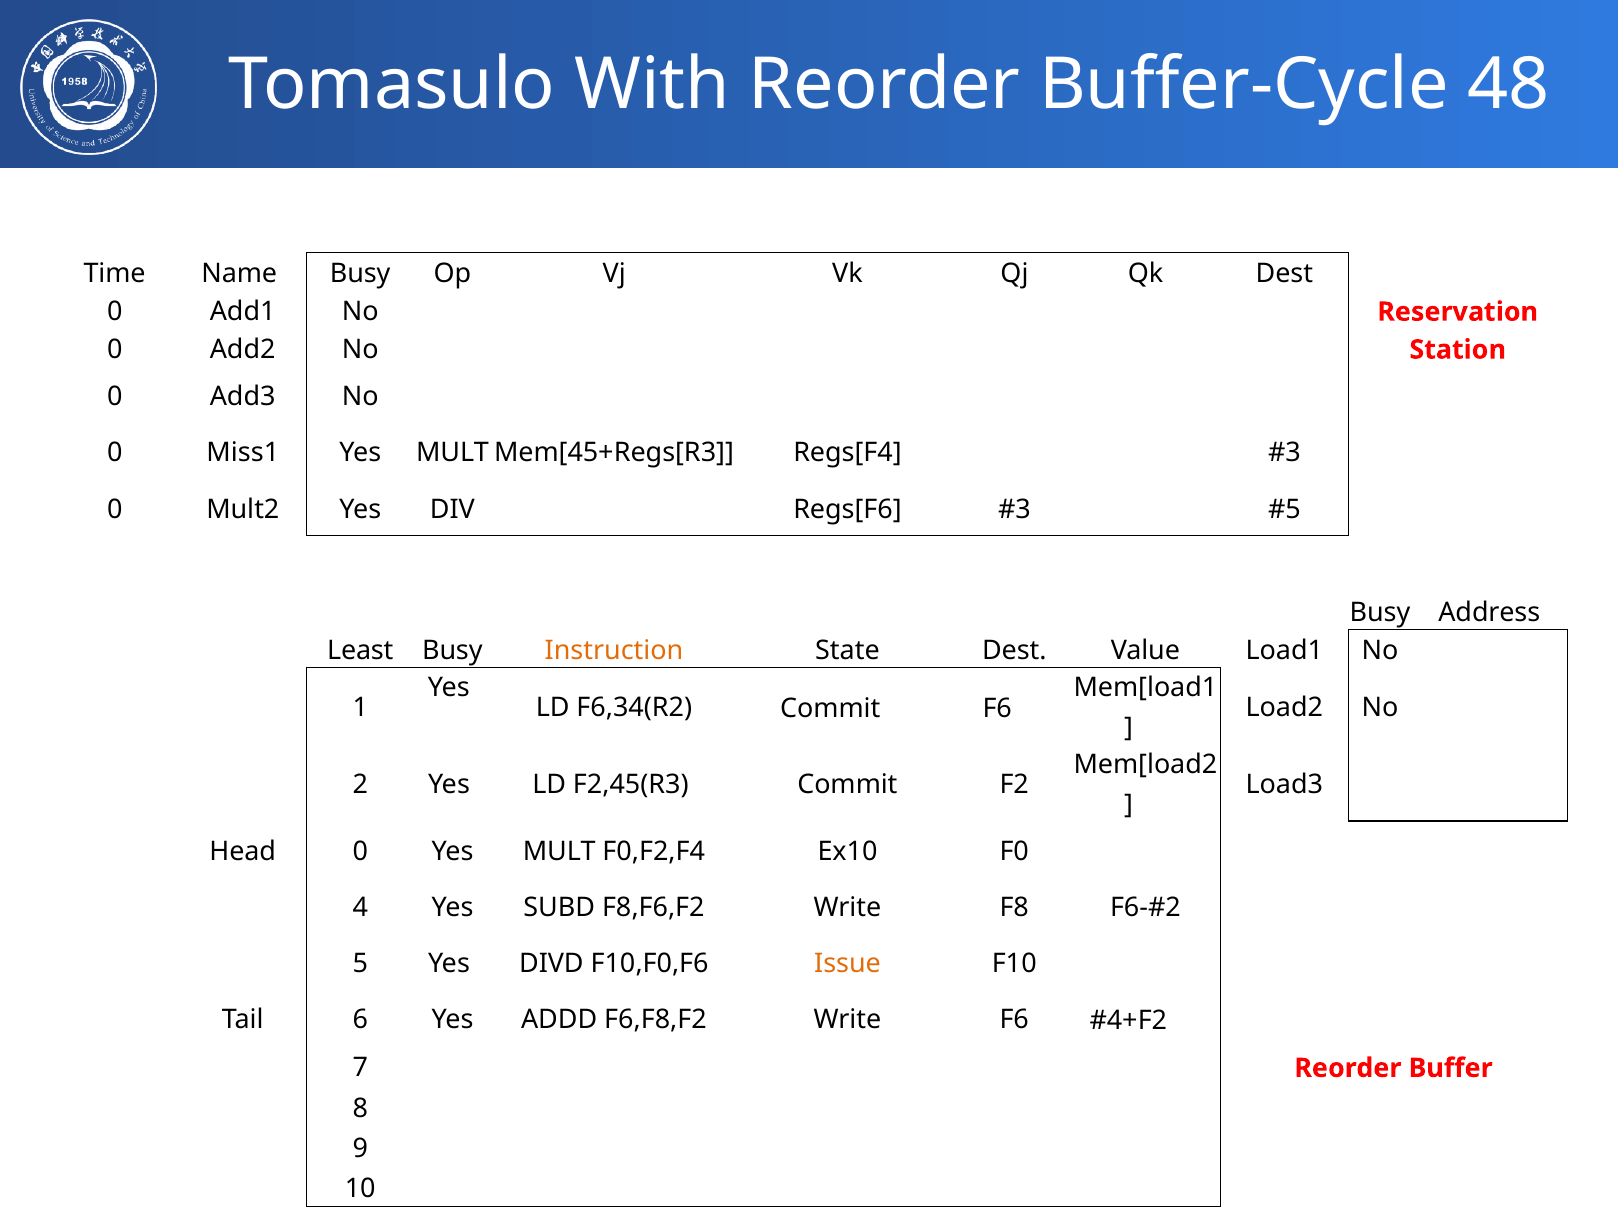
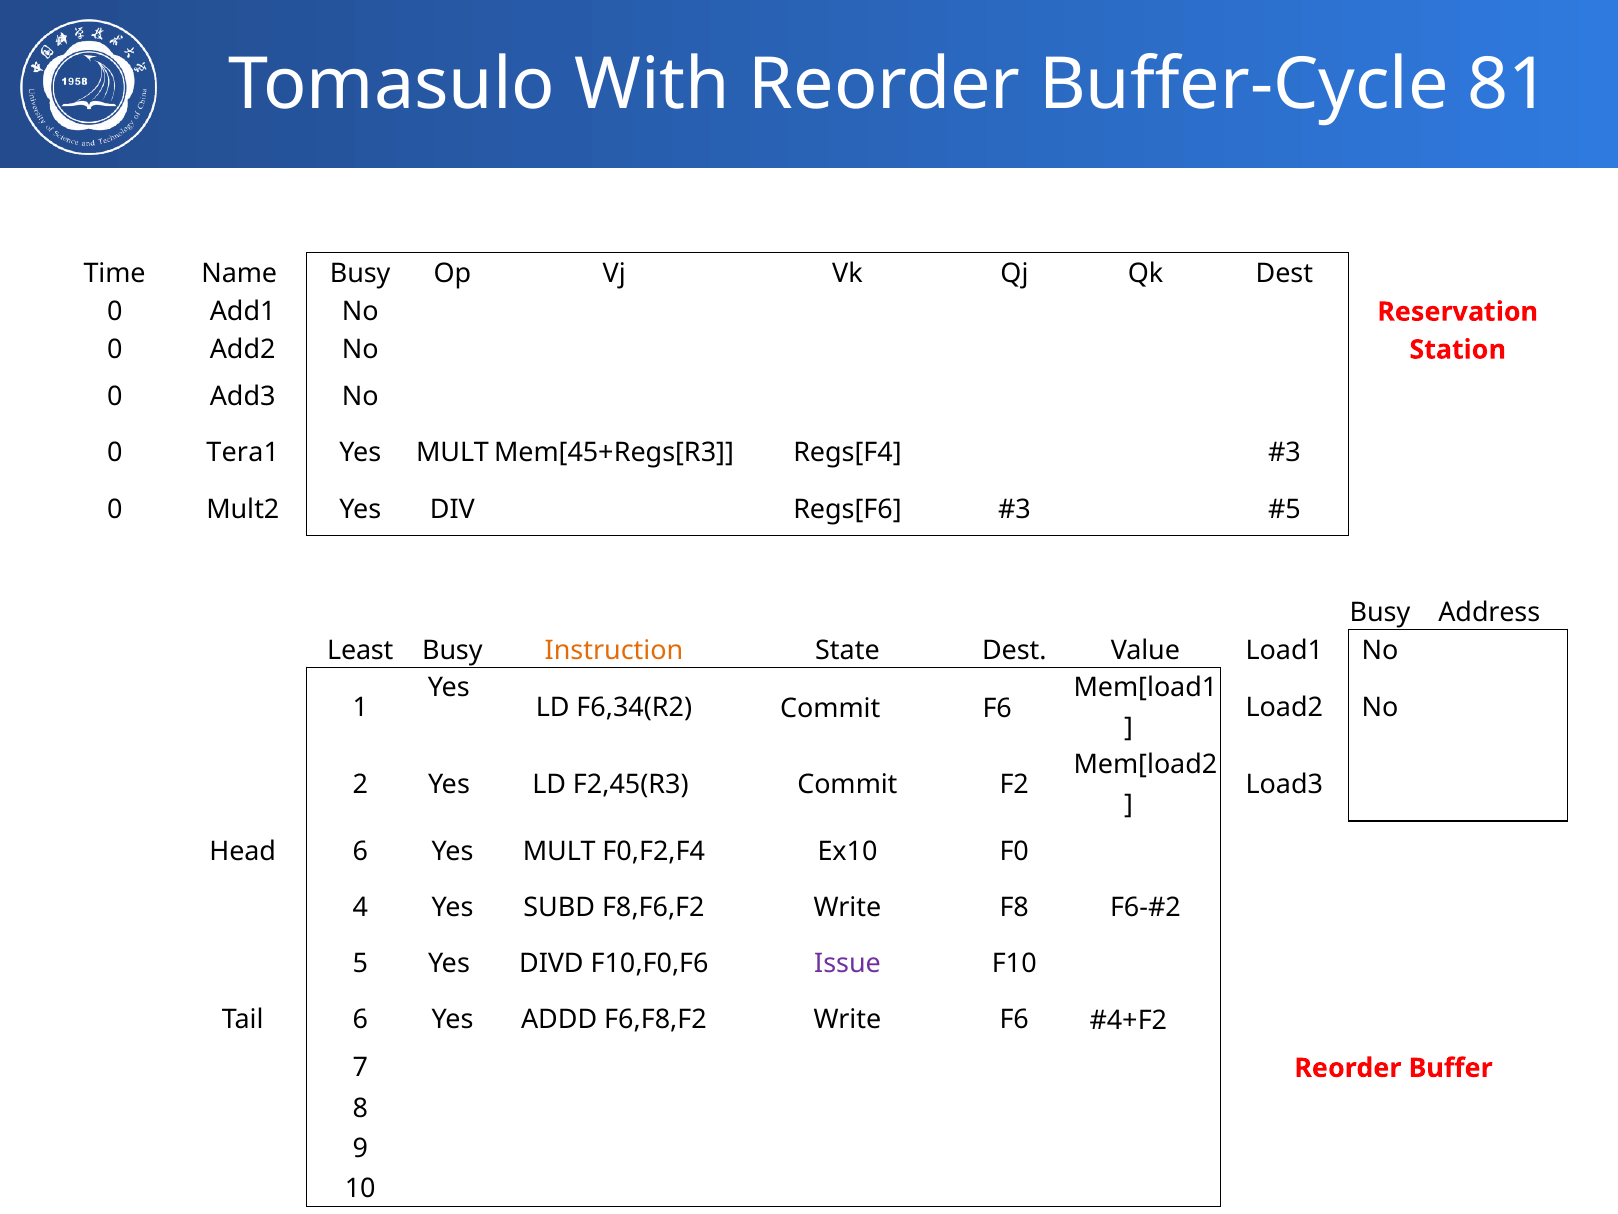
48: 48 -> 81
Miss1: Miss1 -> Tera1
Head 0: 0 -> 6
Issue colour: orange -> purple
